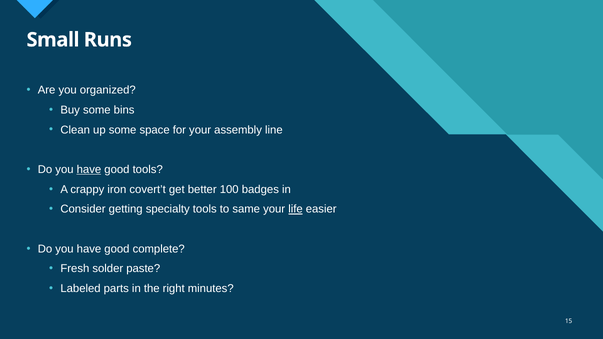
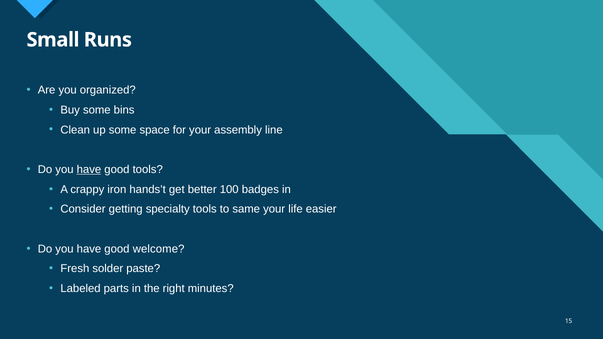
covert’t: covert’t -> hands’t
life underline: present -> none
complete: complete -> welcome
